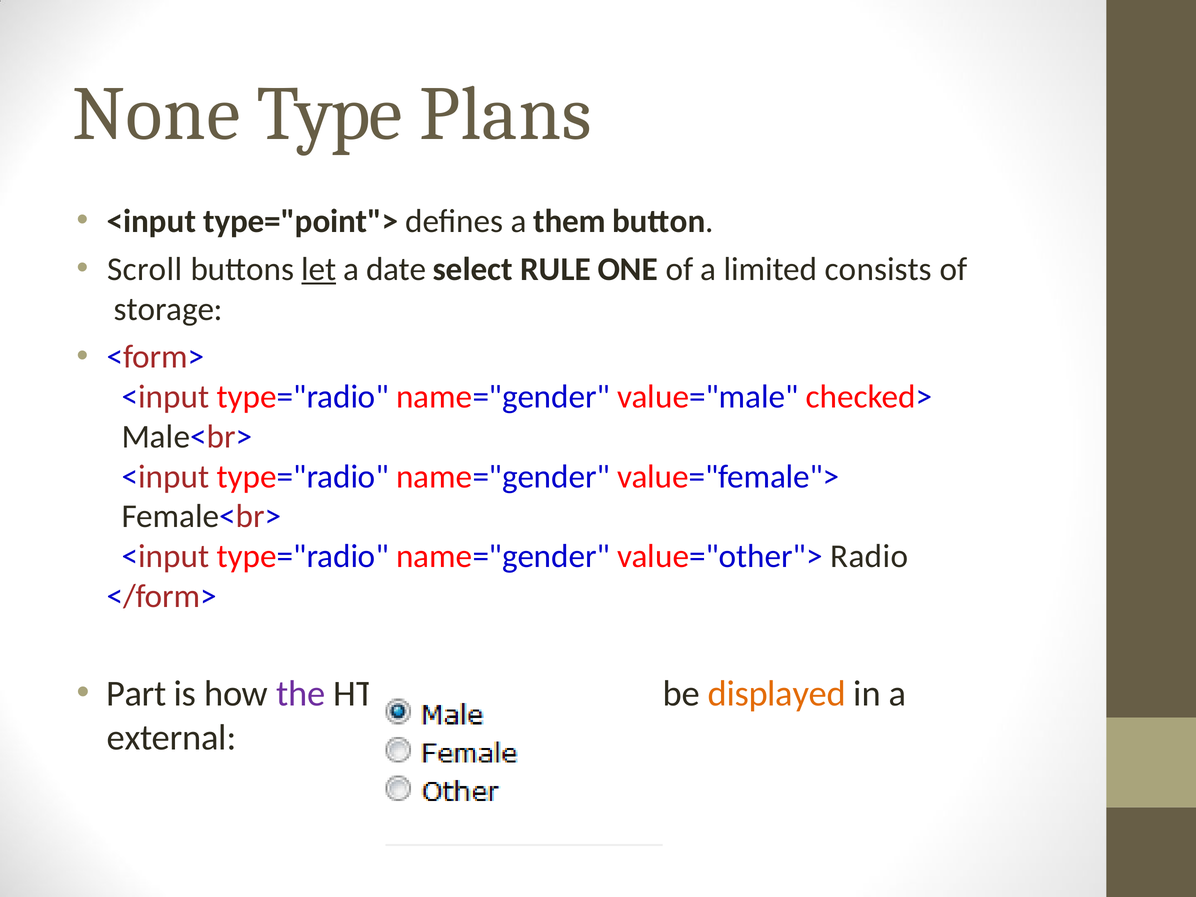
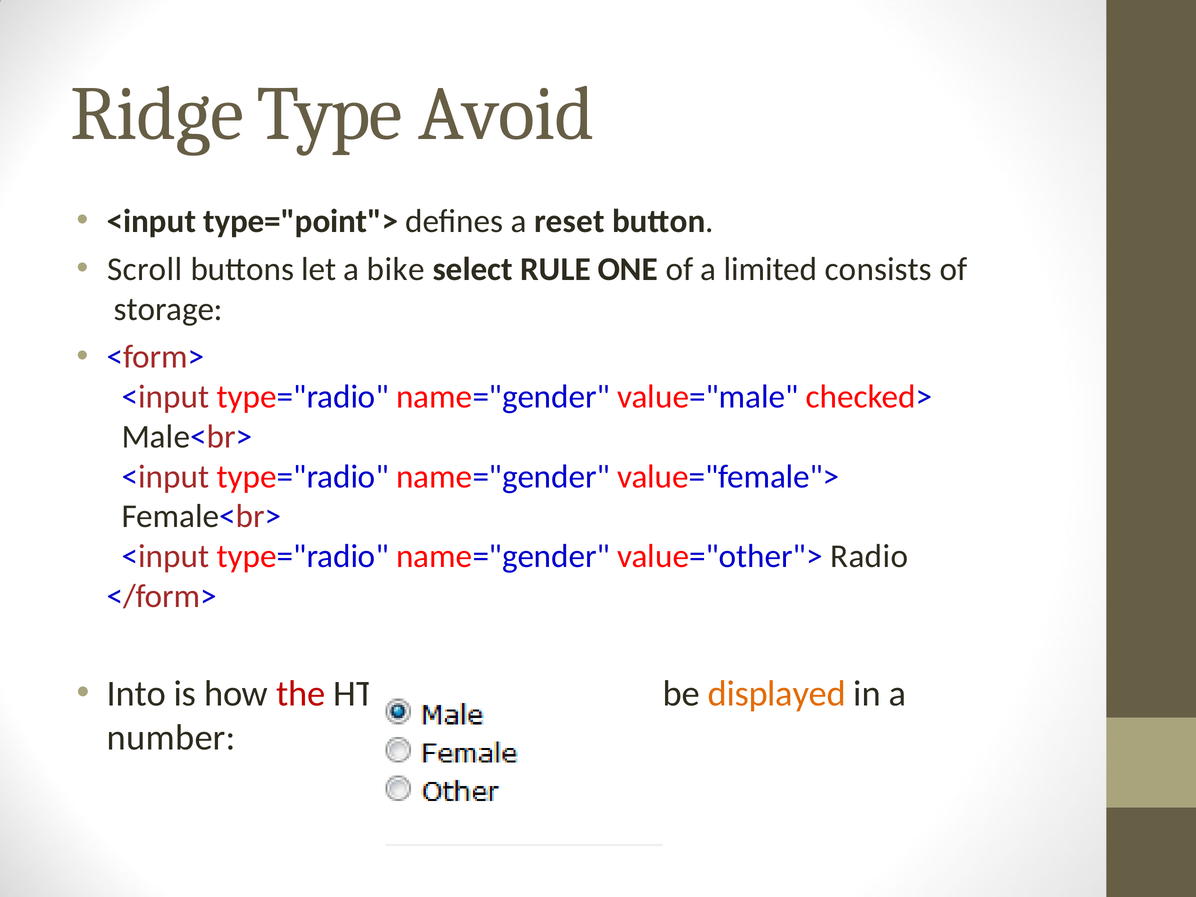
None: None -> Ridge
Plans: Plans -> Avoid
them: them -> reset
let underline: present -> none
date: date -> bike
Part: Part -> Into
the colour: purple -> red
external: external -> number
